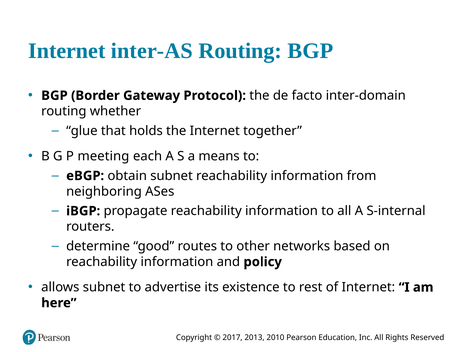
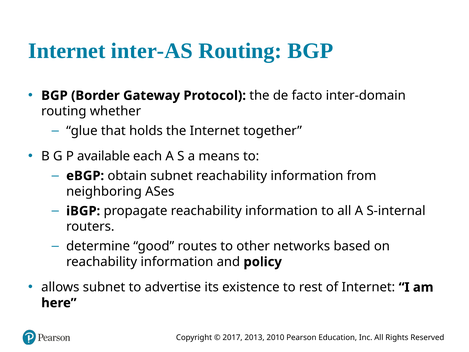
meeting: meeting -> available
